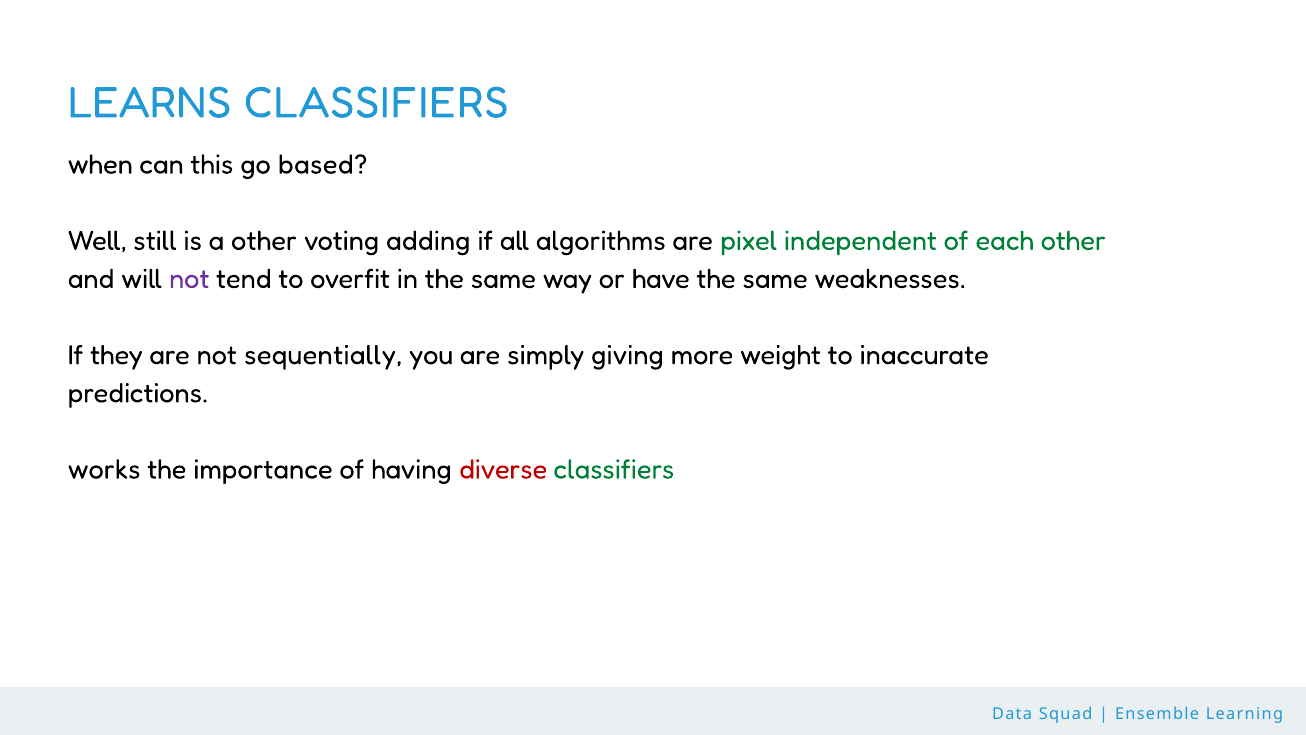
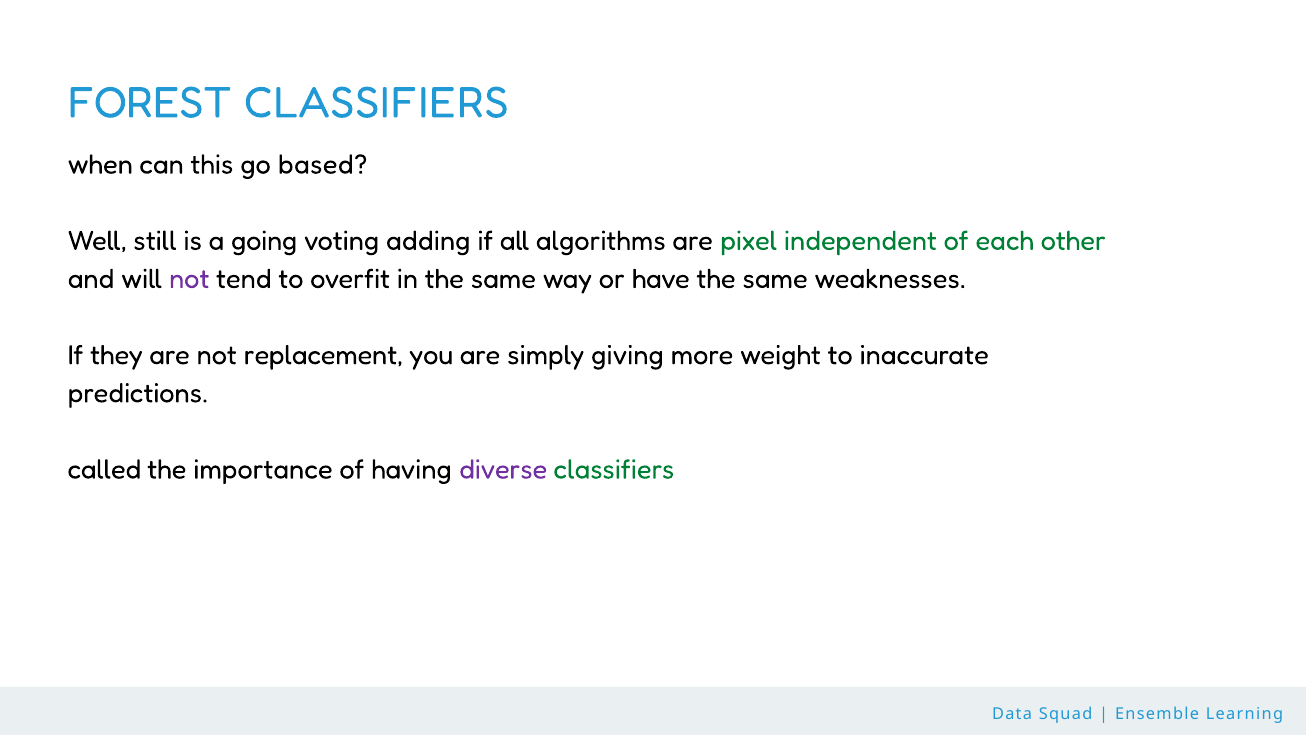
LEARNS: LEARNS -> FOREST
a other: other -> going
sequentially: sequentially -> replacement
works: works -> called
diverse colour: red -> purple
